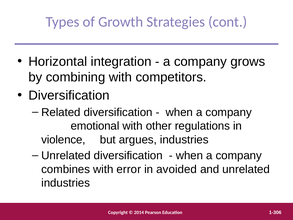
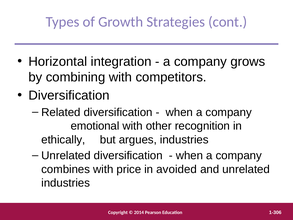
regulations: regulations -> recognition
violence: violence -> ethically
error: error -> price
